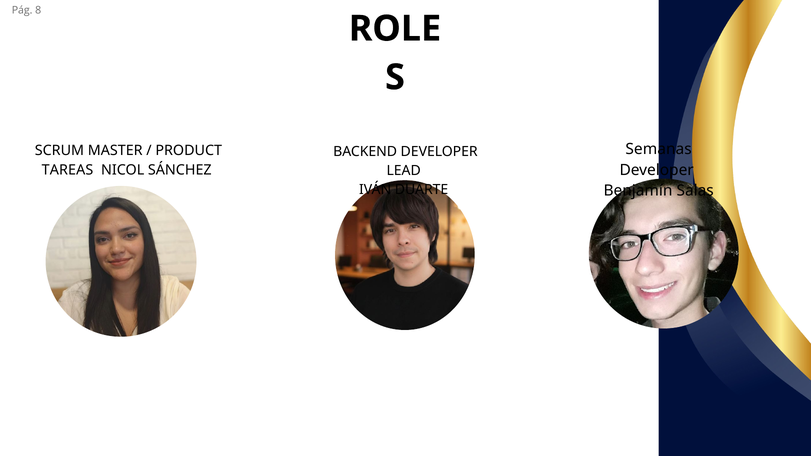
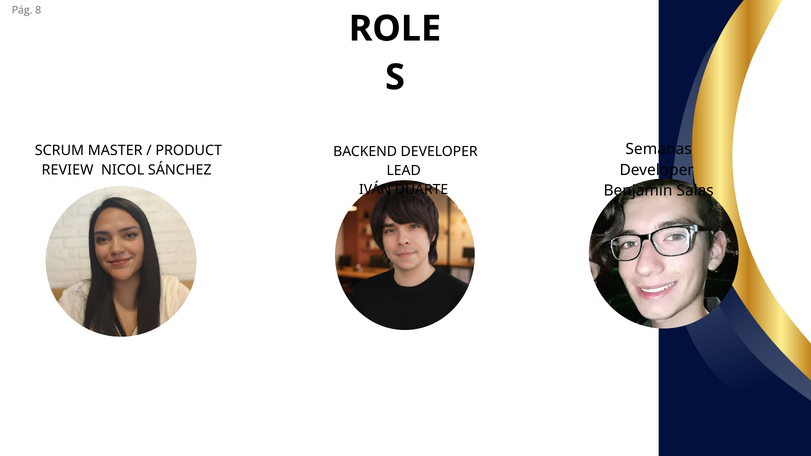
TAREAS: TAREAS -> REVIEW
